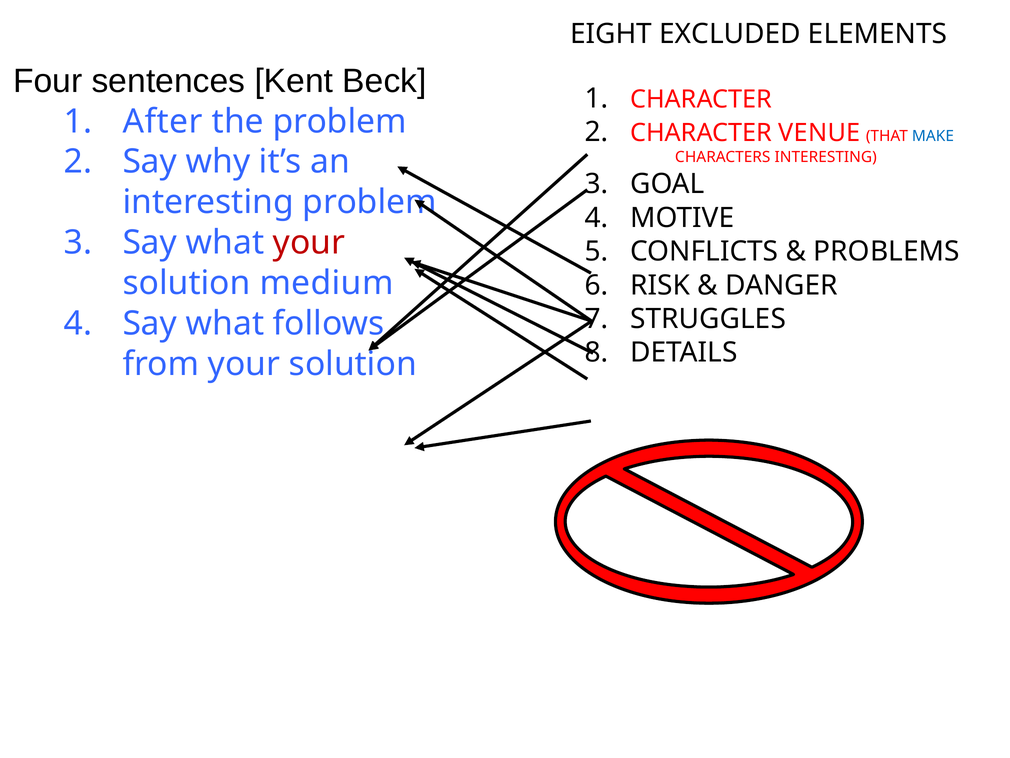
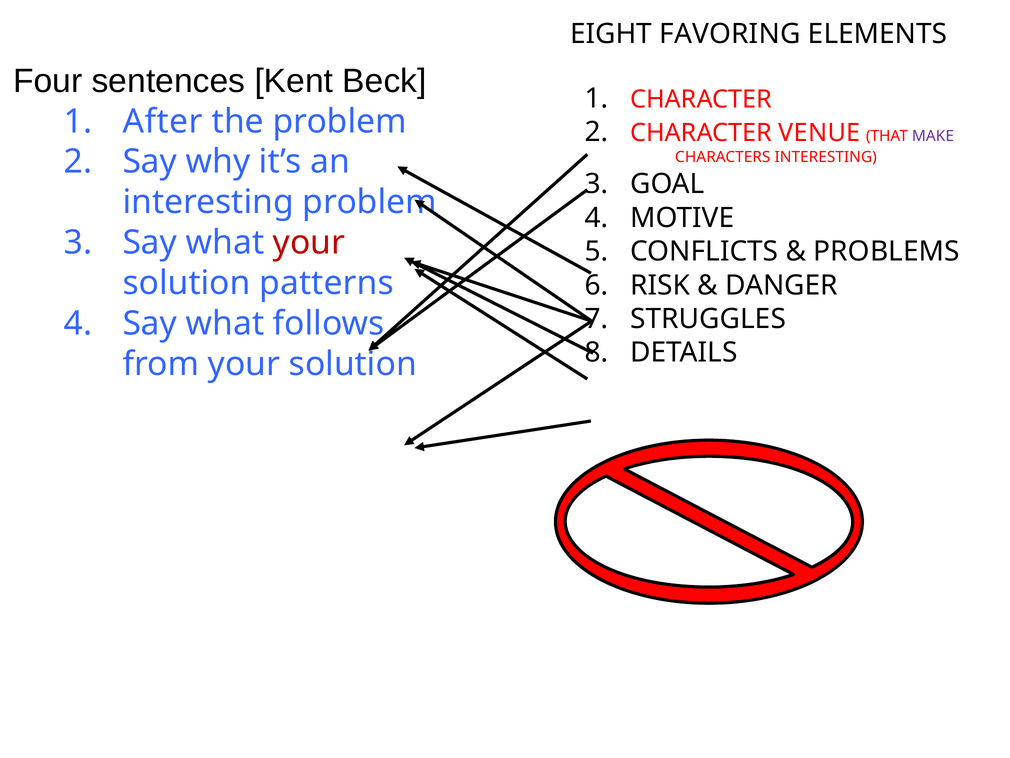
EXCLUDED: EXCLUDED -> FAVORING
MAKE colour: blue -> purple
medium: medium -> patterns
